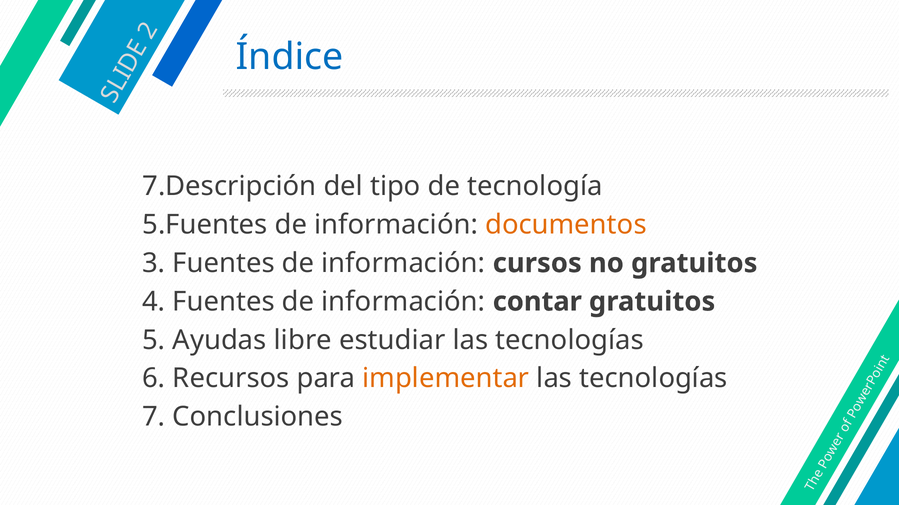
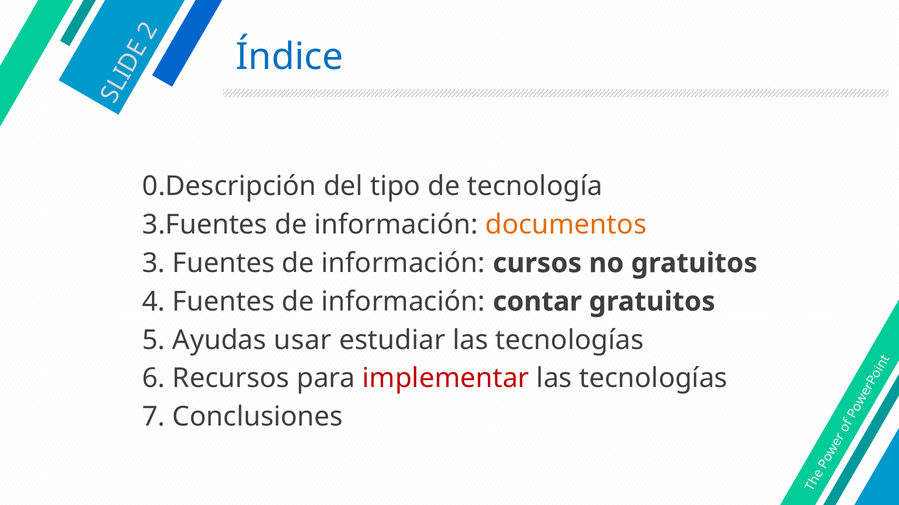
7.Descripción: 7.Descripción -> 0.Descripción
5.Fuentes: 5.Fuentes -> 3.Fuentes
libre: libre -> usar
implementar colour: orange -> red
